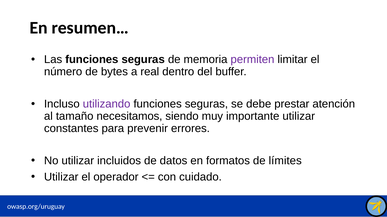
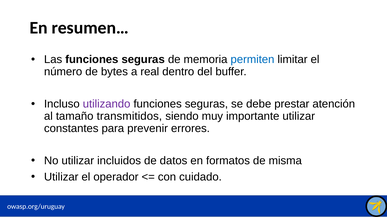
permiten colour: purple -> blue
necesitamos: necesitamos -> transmitidos
límites: límites -> misma
